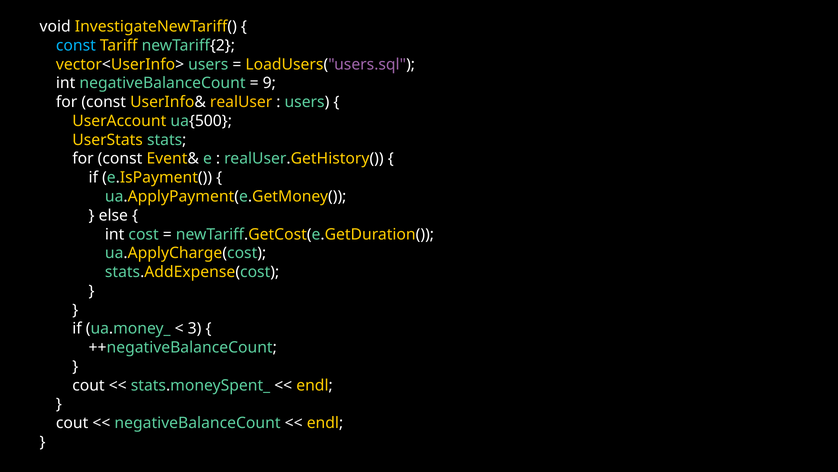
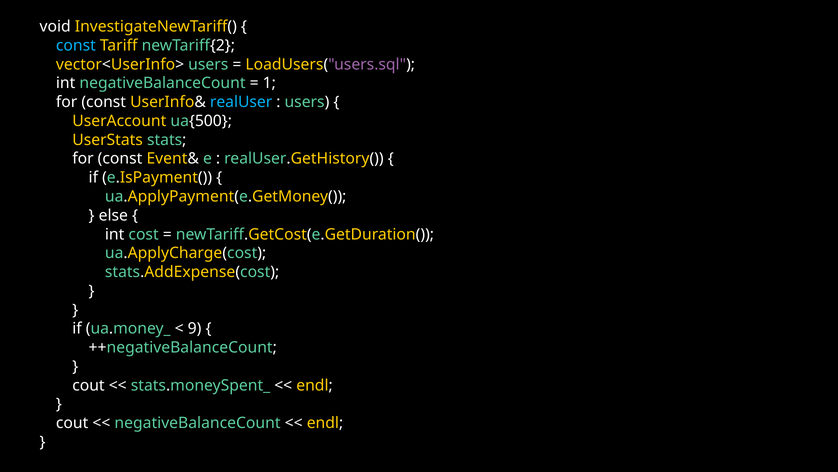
9: 9 -> 1
realUser colour: yellow -> light blue
3: 3 -> 9
